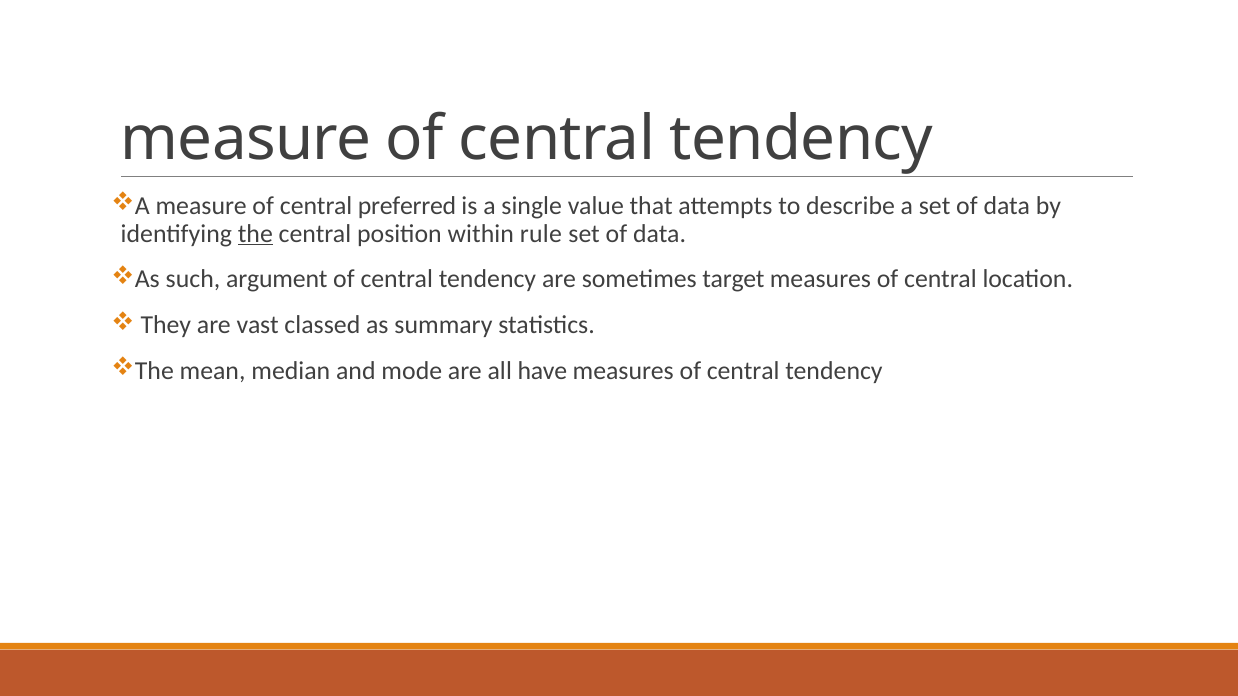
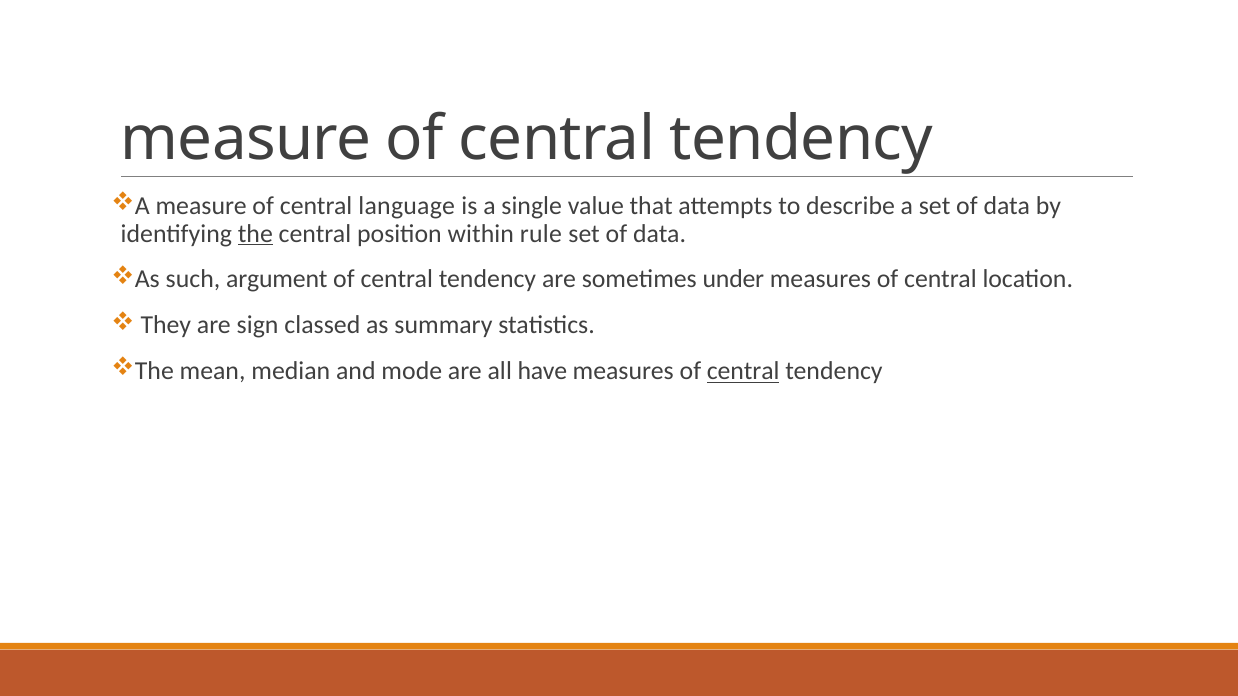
preferred: preferred -> language
target: target -> under
vast: vast -> sign
central at (743, 371) underline: none -> present
